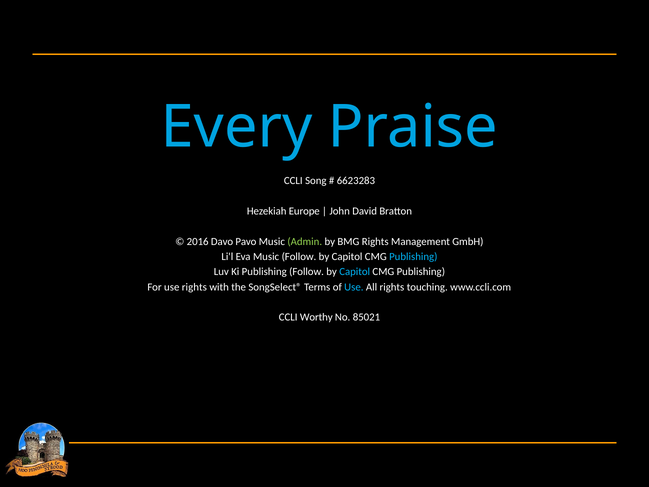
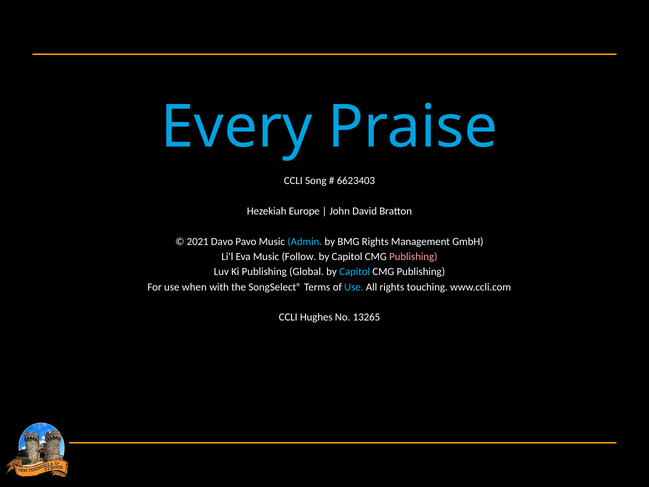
6623283: 6623283 -> 6623403
2016: 2016 -> 2021
Admin colour: light green -> light blue
Publishing at (413, 256) colour: light blue -> pink
Publishing Follow: Follow -> Global
use rights: rights -> when
Worthy: Worthy -> Hughes
85021: 85021 -> 13265
